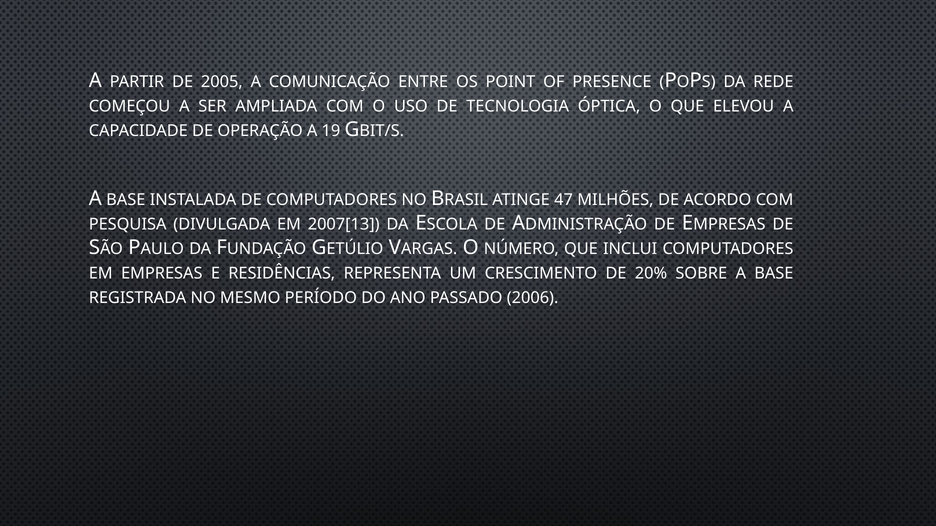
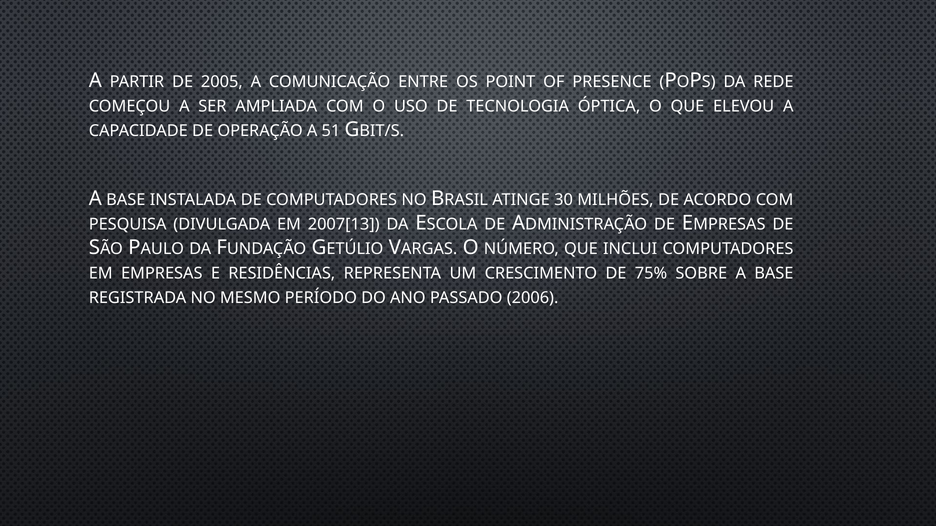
19: 19 -> 51
47: 47 -> 30
20%: 20% -> 75%
